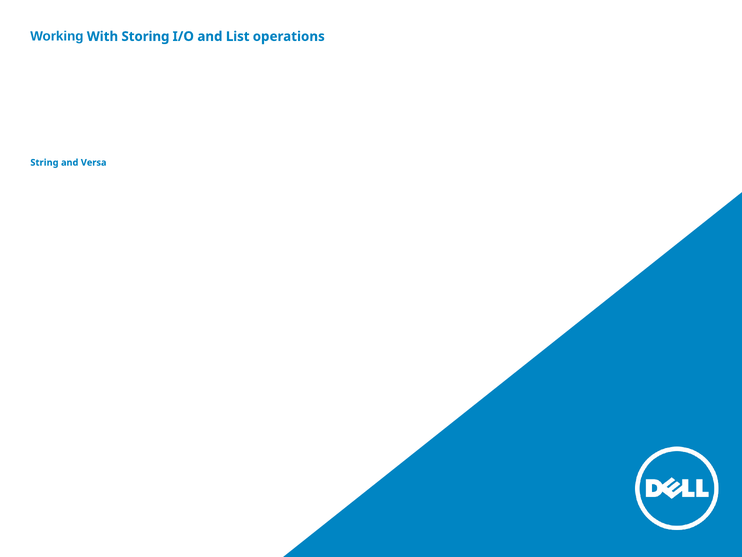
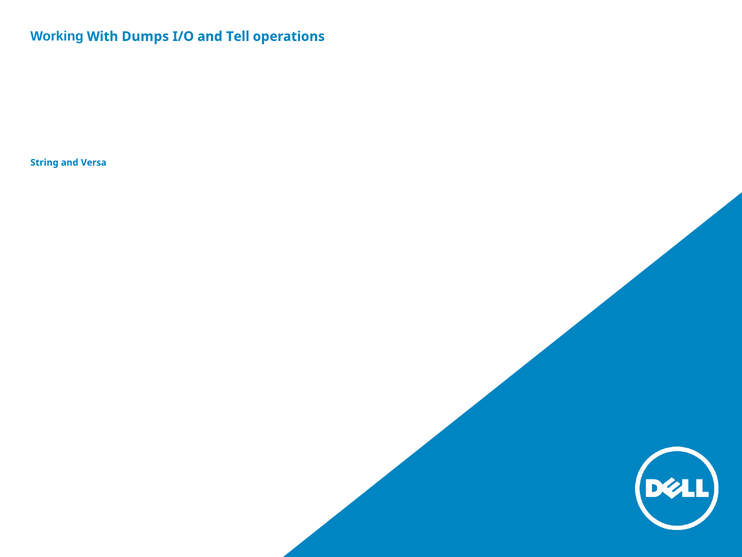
Storing: Storing -> Dumps
List: List -> Tell
